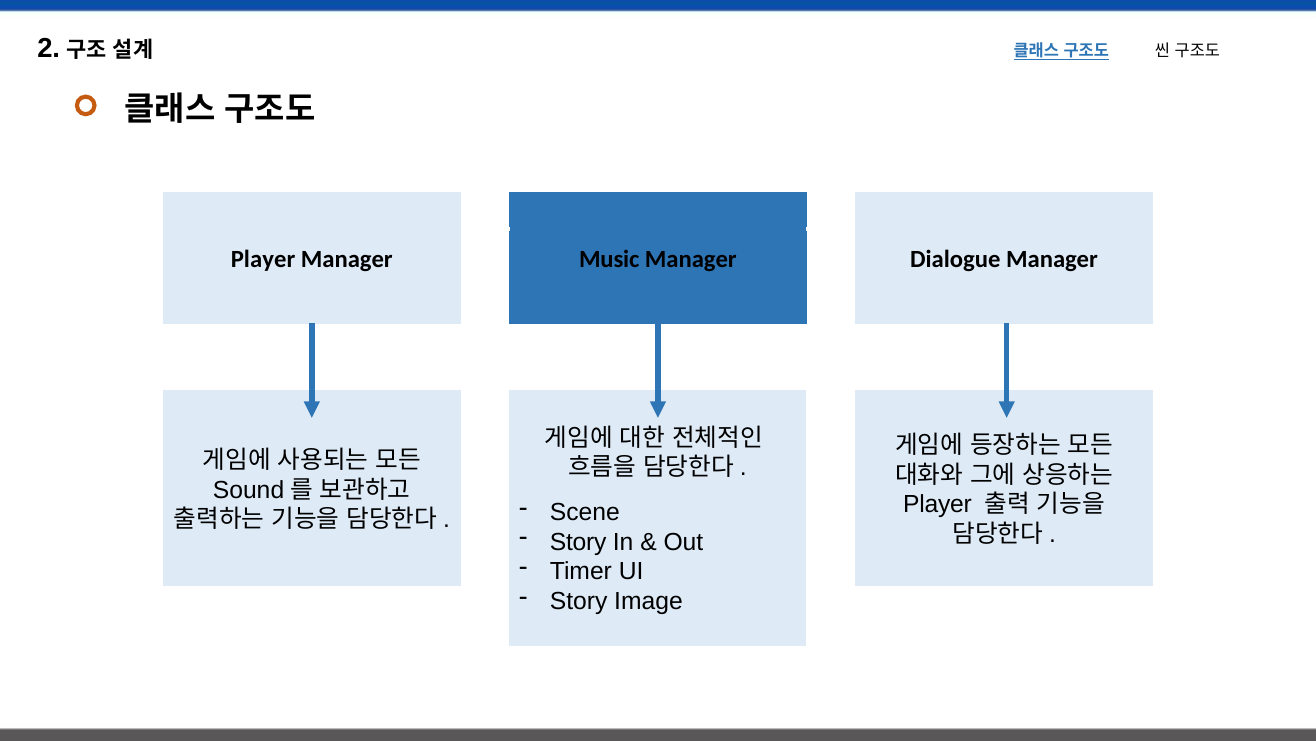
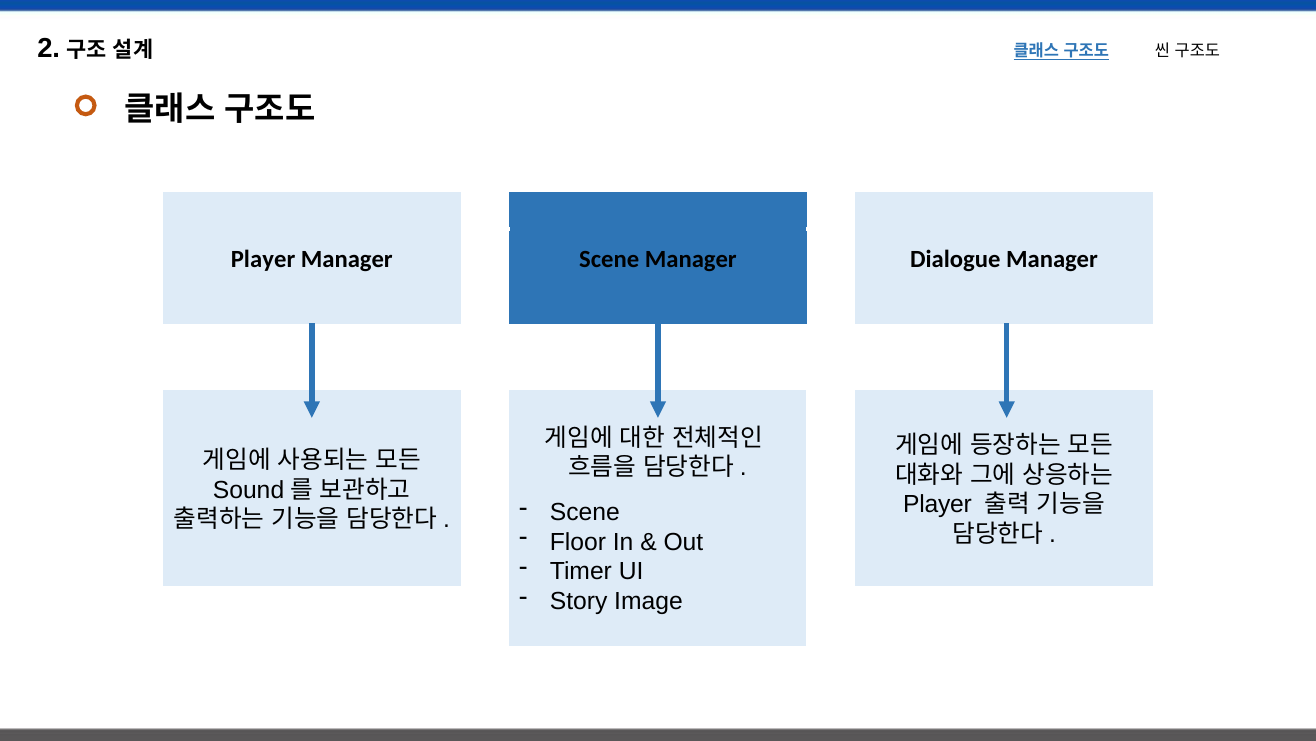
Music at (609, 260): Music -> Scene
Story at (578, 541): Story -> Floor
